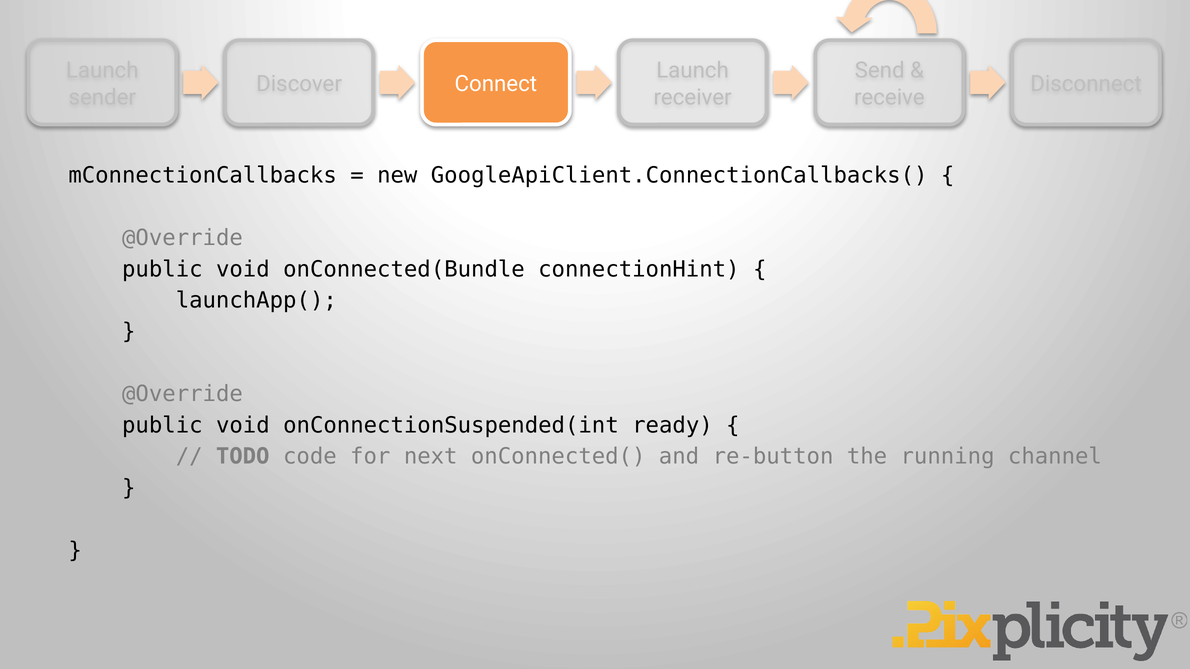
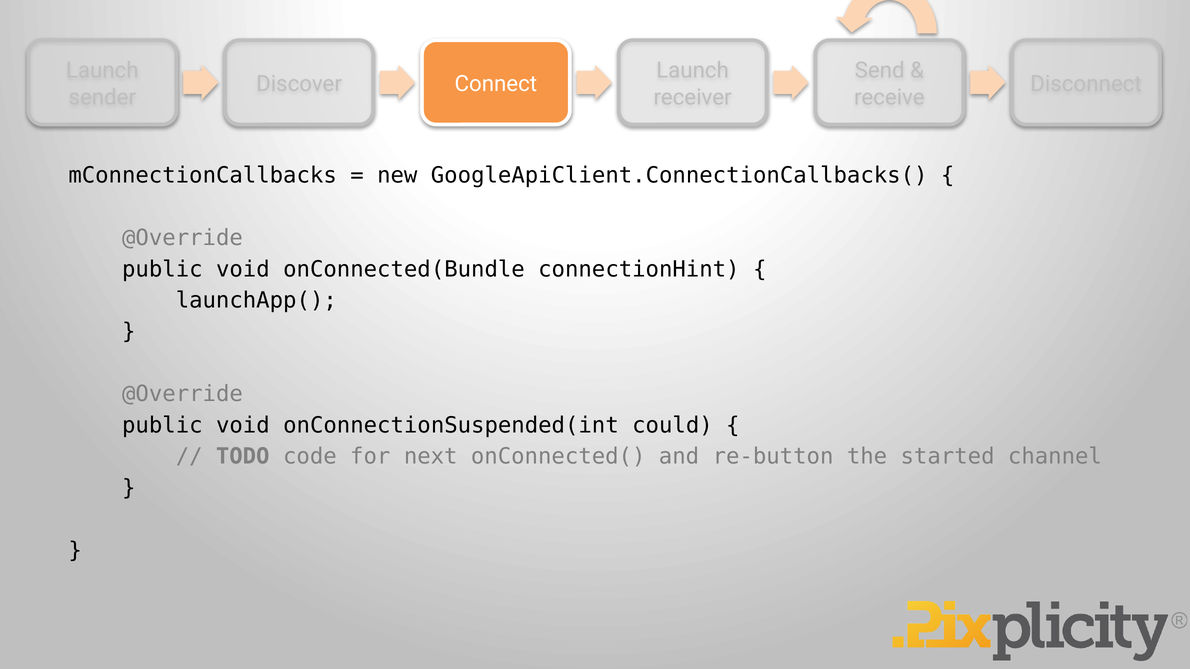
ready: ready -> could
running: running -> started
